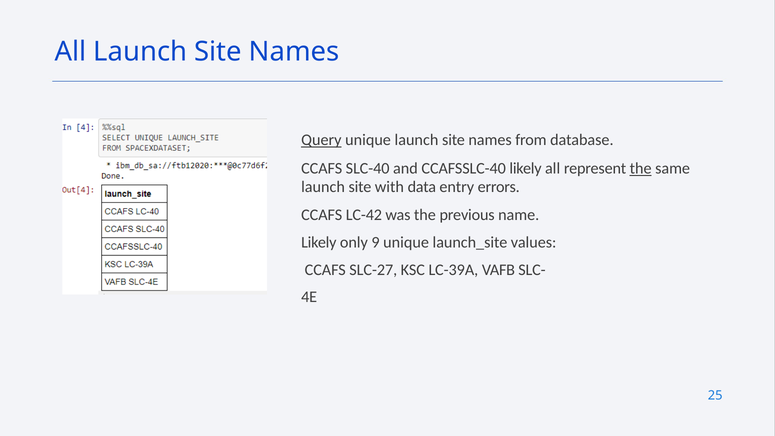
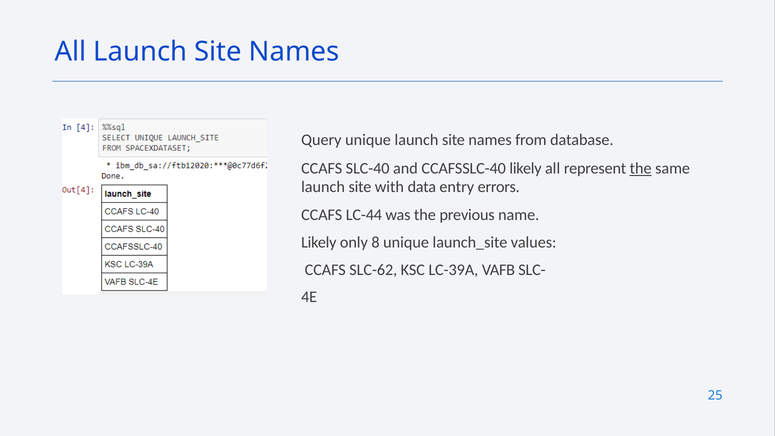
Query underline: present -> none
LC-42: LC-42 -> LC-44
9: 9 -> 8
SLC-27: SLC-27 -> SLC-62
